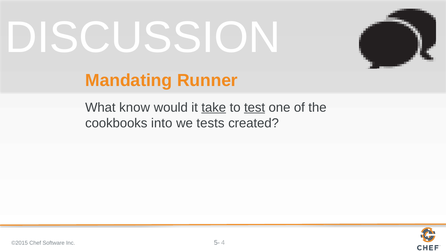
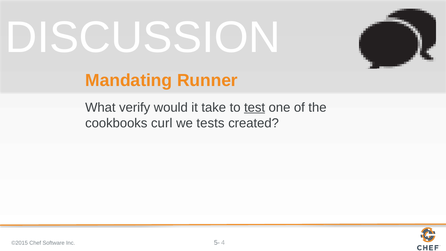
know: know -> verify
take underline: present -> none
into: into -> curl
